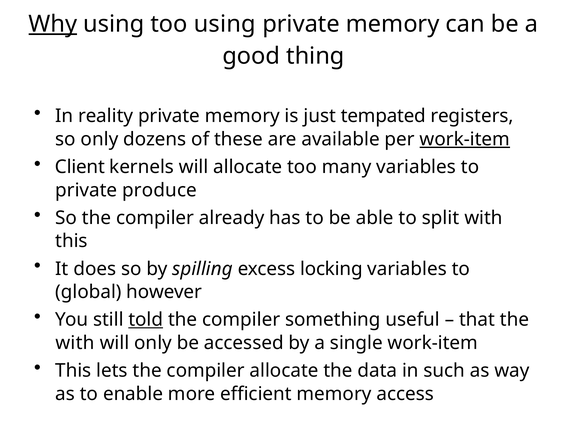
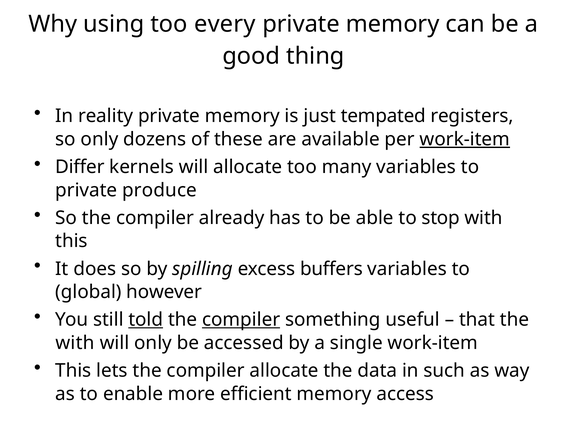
Why underline: present -> none
too using: using -> every
Client: Client -> Differ
split: split -> stop
locking: locking -> buffers
compiler at (241, 320) underline: none -> present
